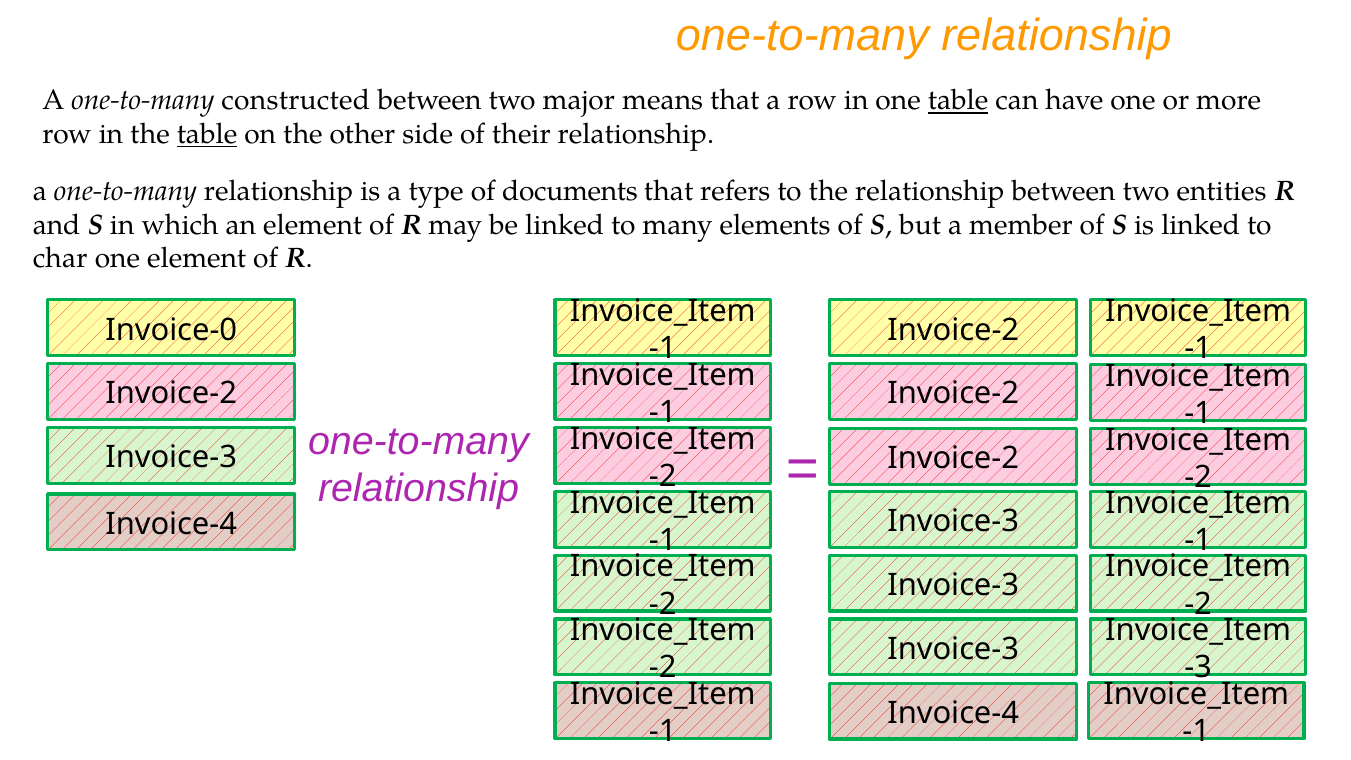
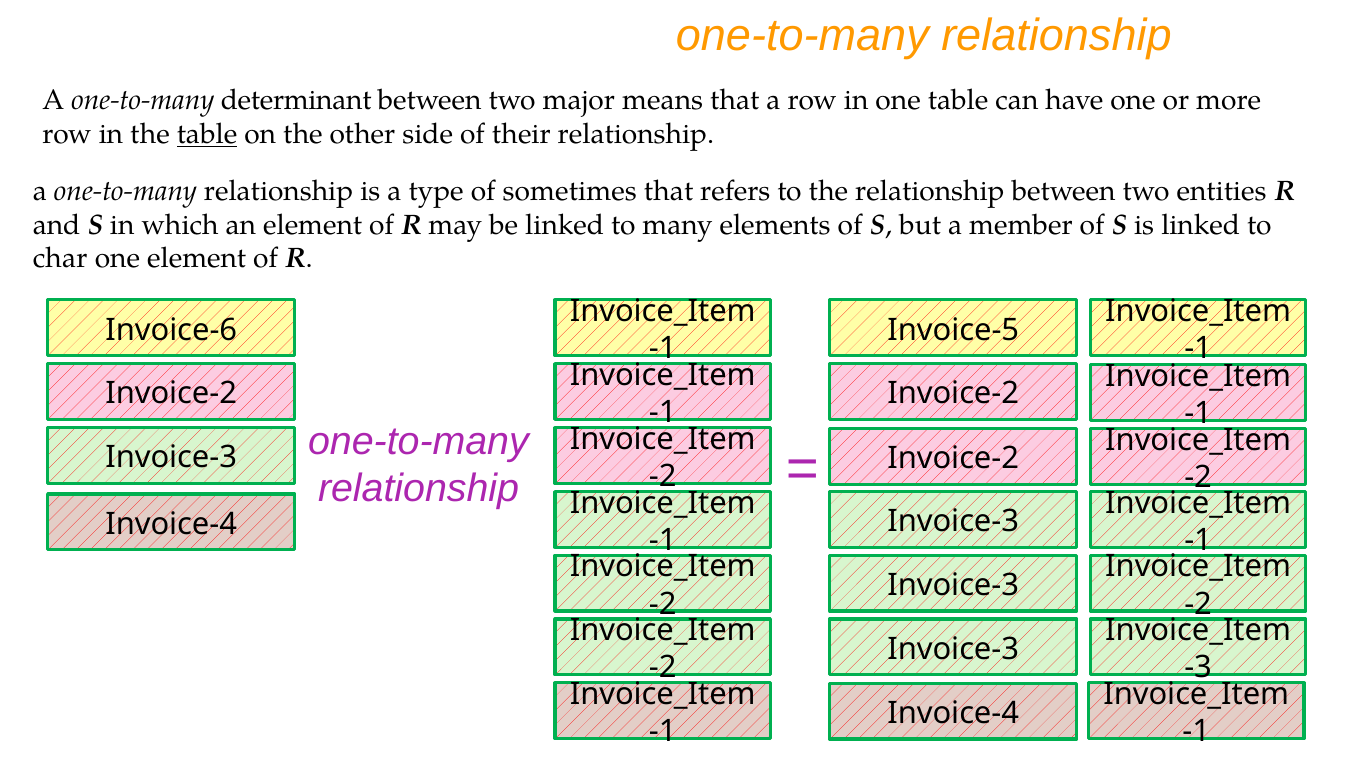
constructed: constructed -> determinant
table at (958, 101) underline: present -> none
documents: documents -> sometimes
Invoice-0: Invoice-0 -> Invoice-6
Invoice-2 at (953, 330): Invoice-2 -> Invoice-5
